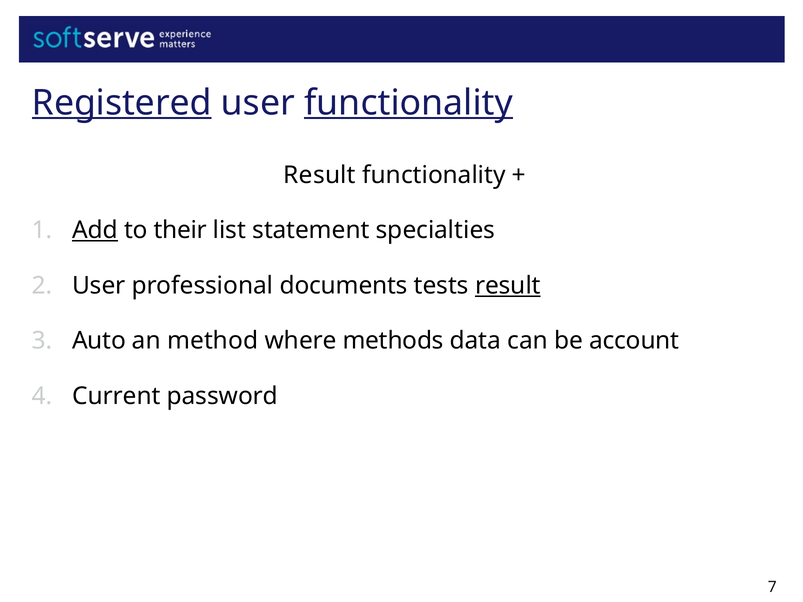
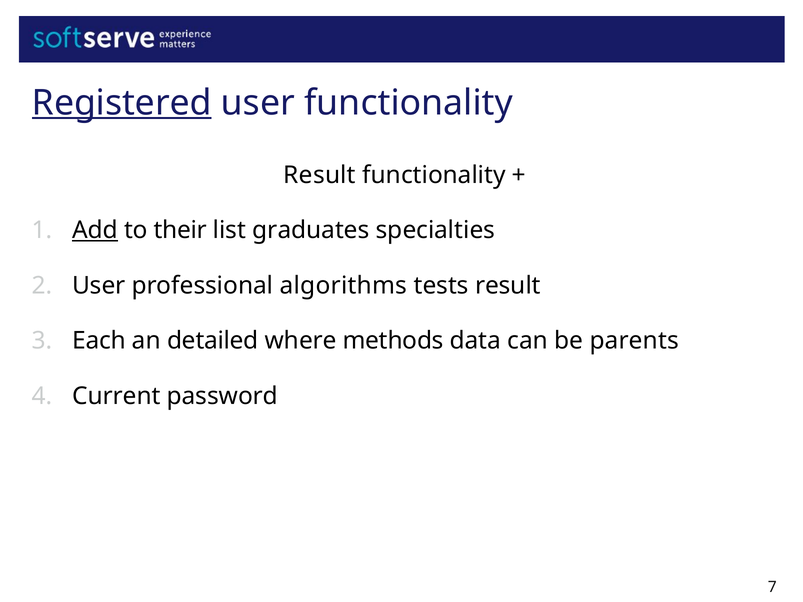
functionality at (409, 103) underline: present -> none
statement: statement -> graduates
documents: documents -> algorithms
result at (508, 286) underline: present -> none
Auto: Auto -> Each
method: method -> detailed
account: account -> parents
